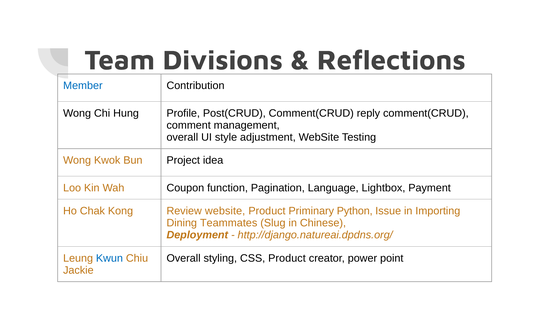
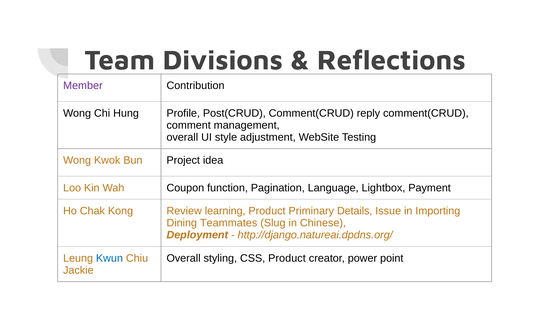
Member colour: blue -> purple
Review website: website -> learning
Python: Python -> Details
